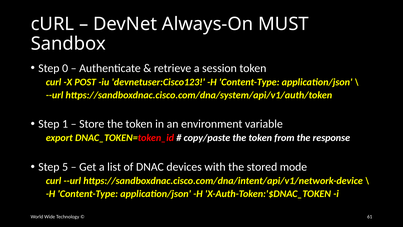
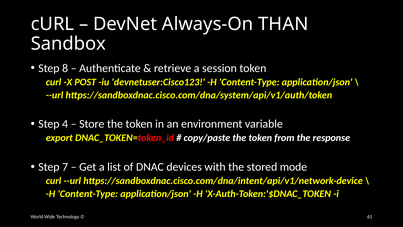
MUST: MUST -> THAN
0: 0 -> 8
1: 1 -> 4
5: 5 -> 7
